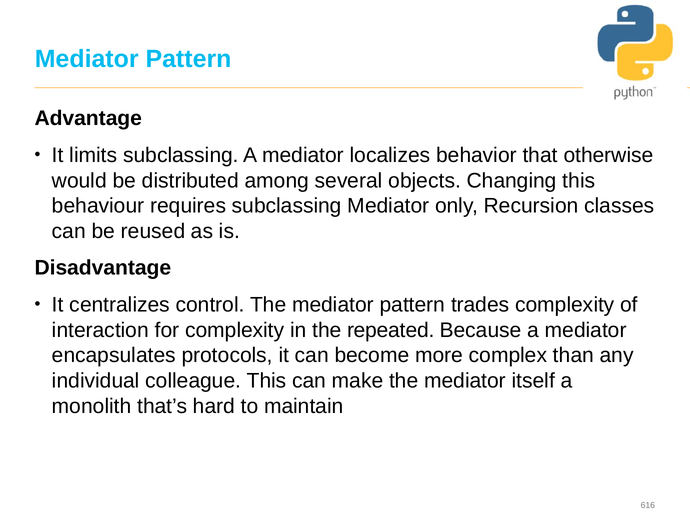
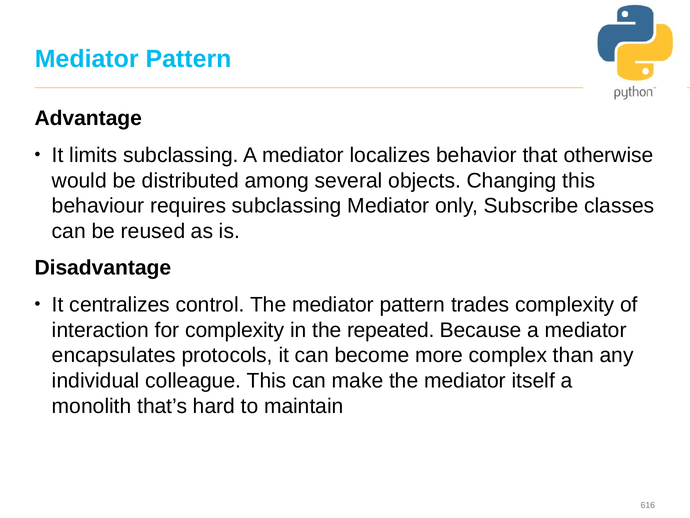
Recursion: Recursion -> Subscribe
